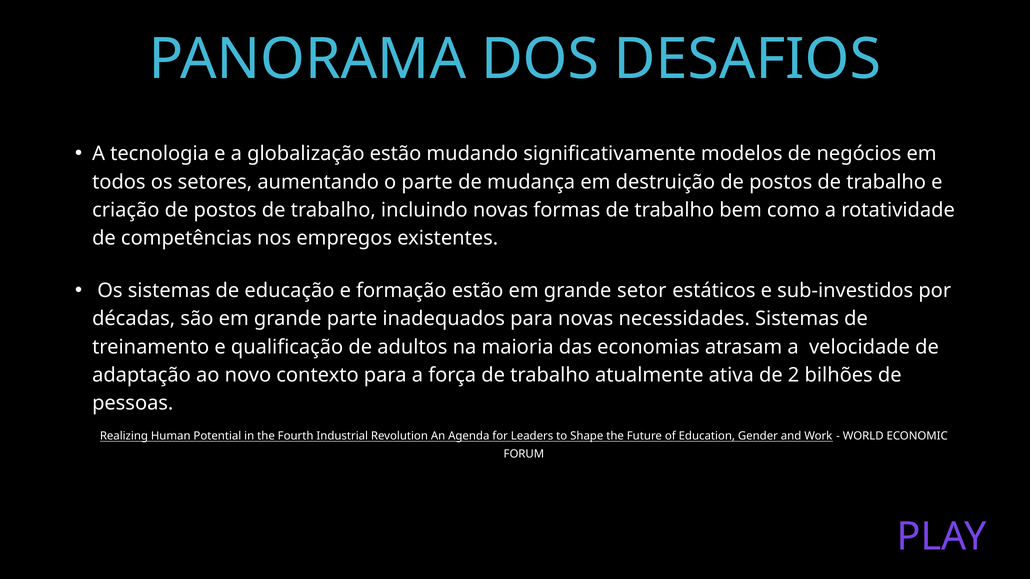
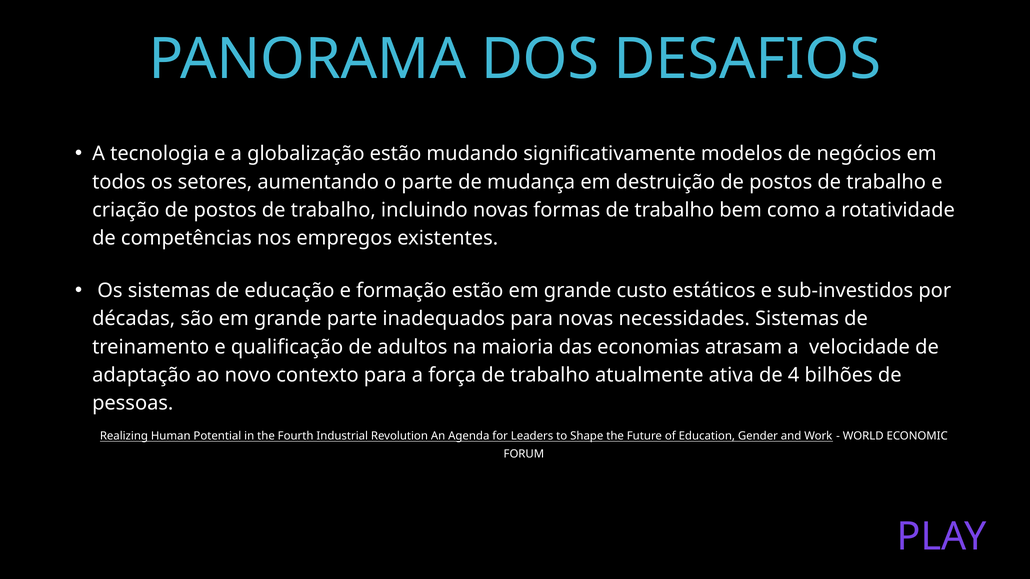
setor: setor -> custo
2: 2 -> 4
